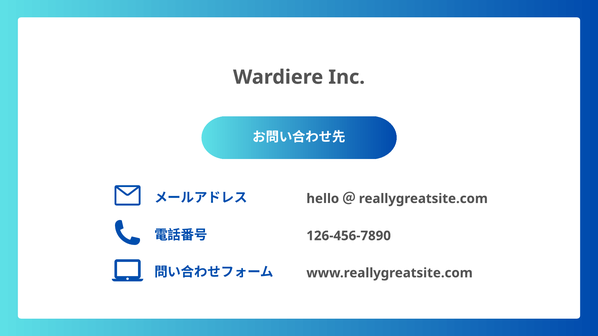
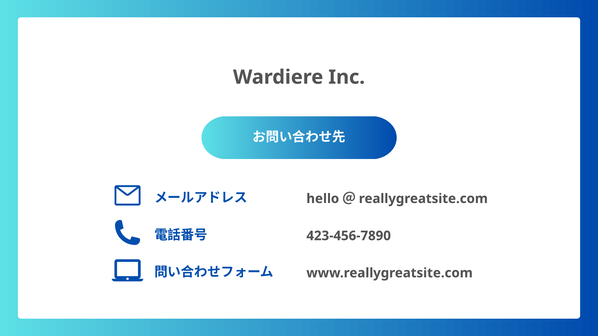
126-456-7890: 126-456-7890 -> 423-456-7890
